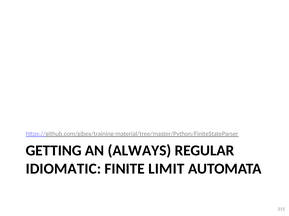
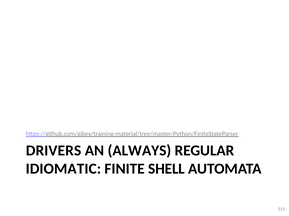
GETTING: GETTING -> DRIVERS
LIMIT: LIMIT -> SHELL
